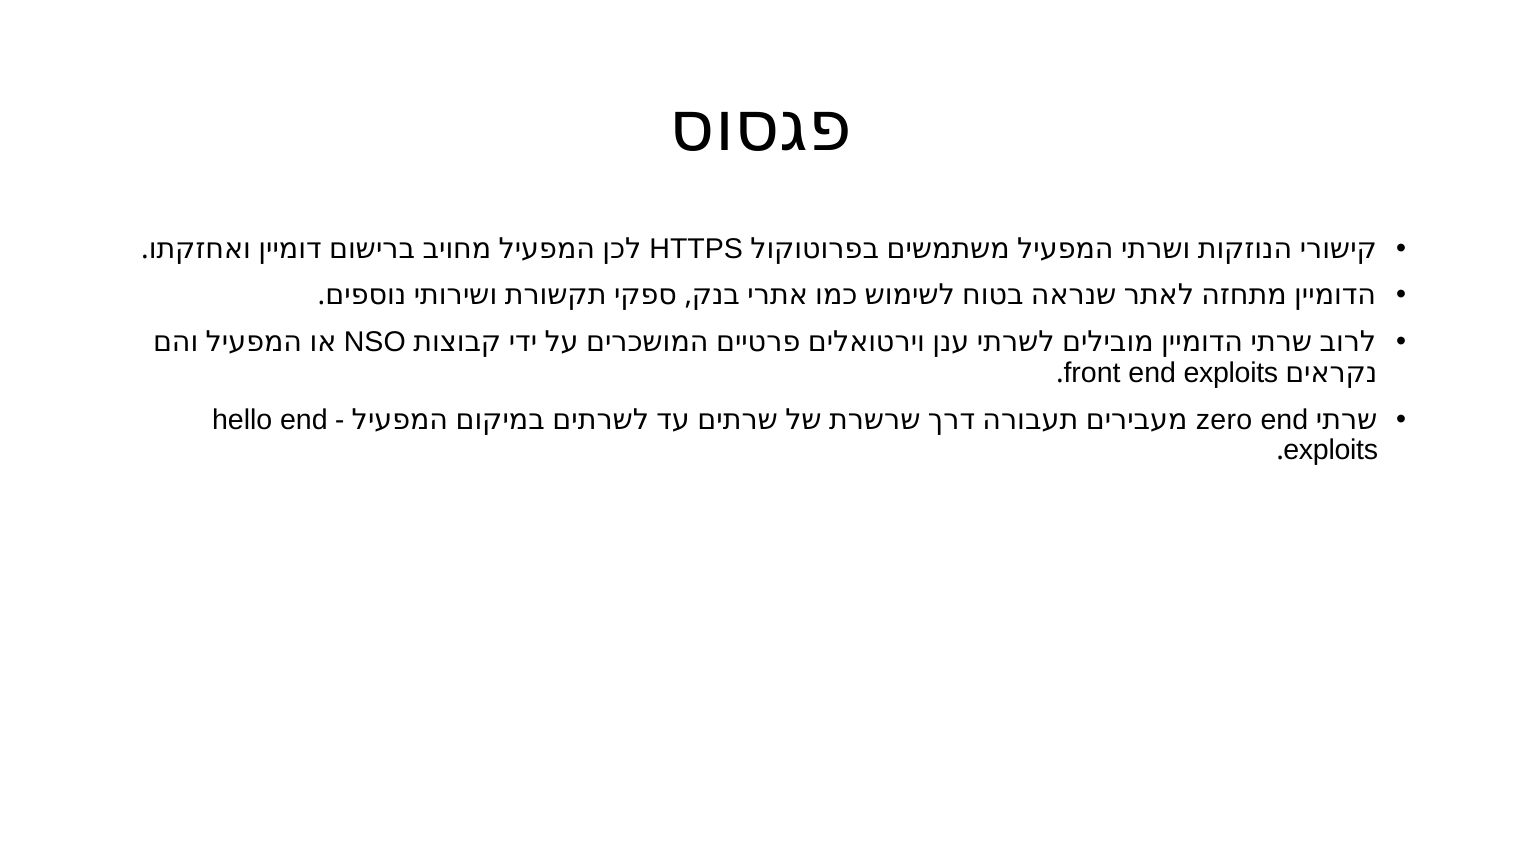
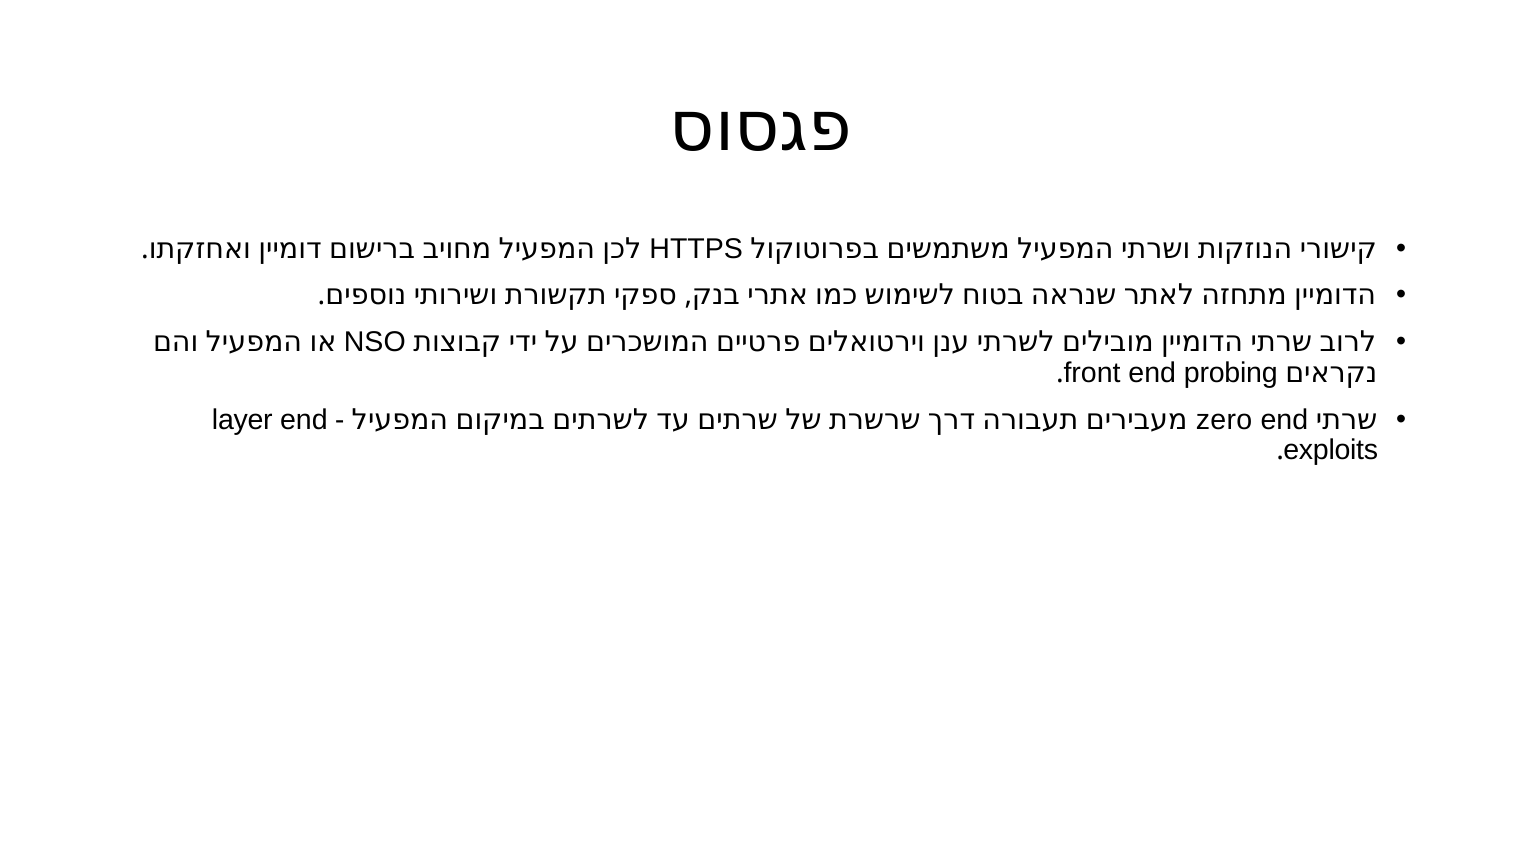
front end exploits: exploits -> probing
hello: hello -> layer
